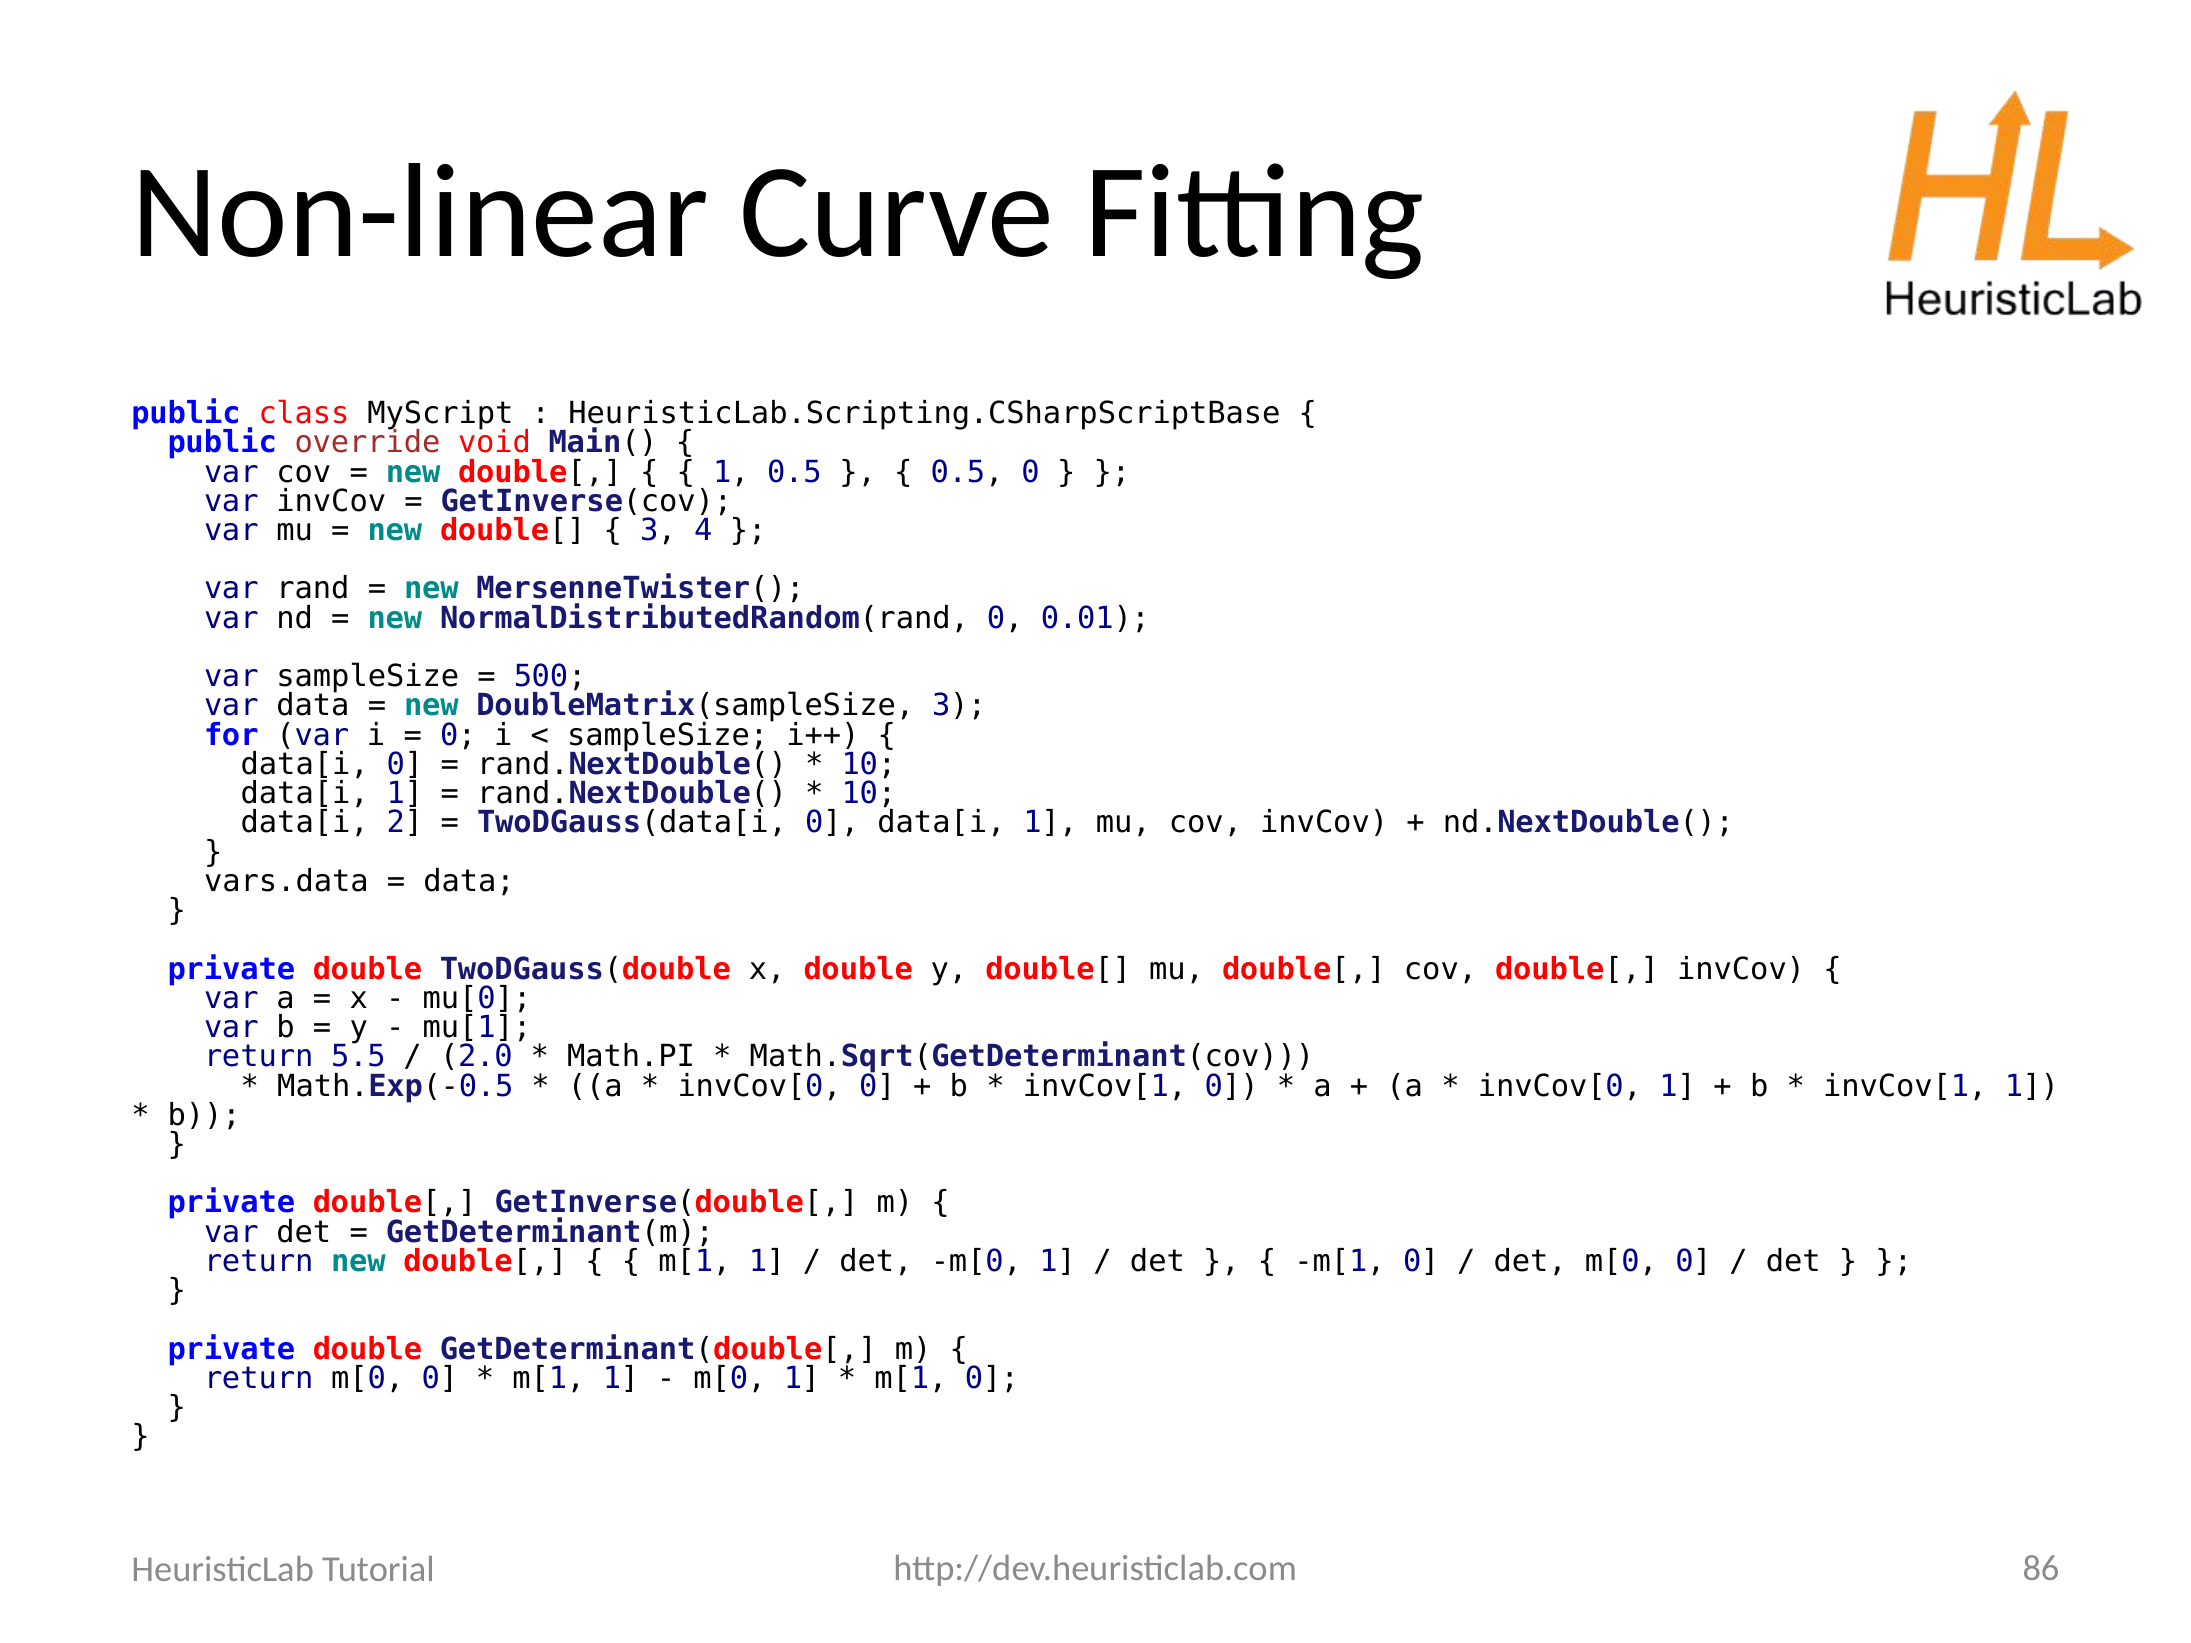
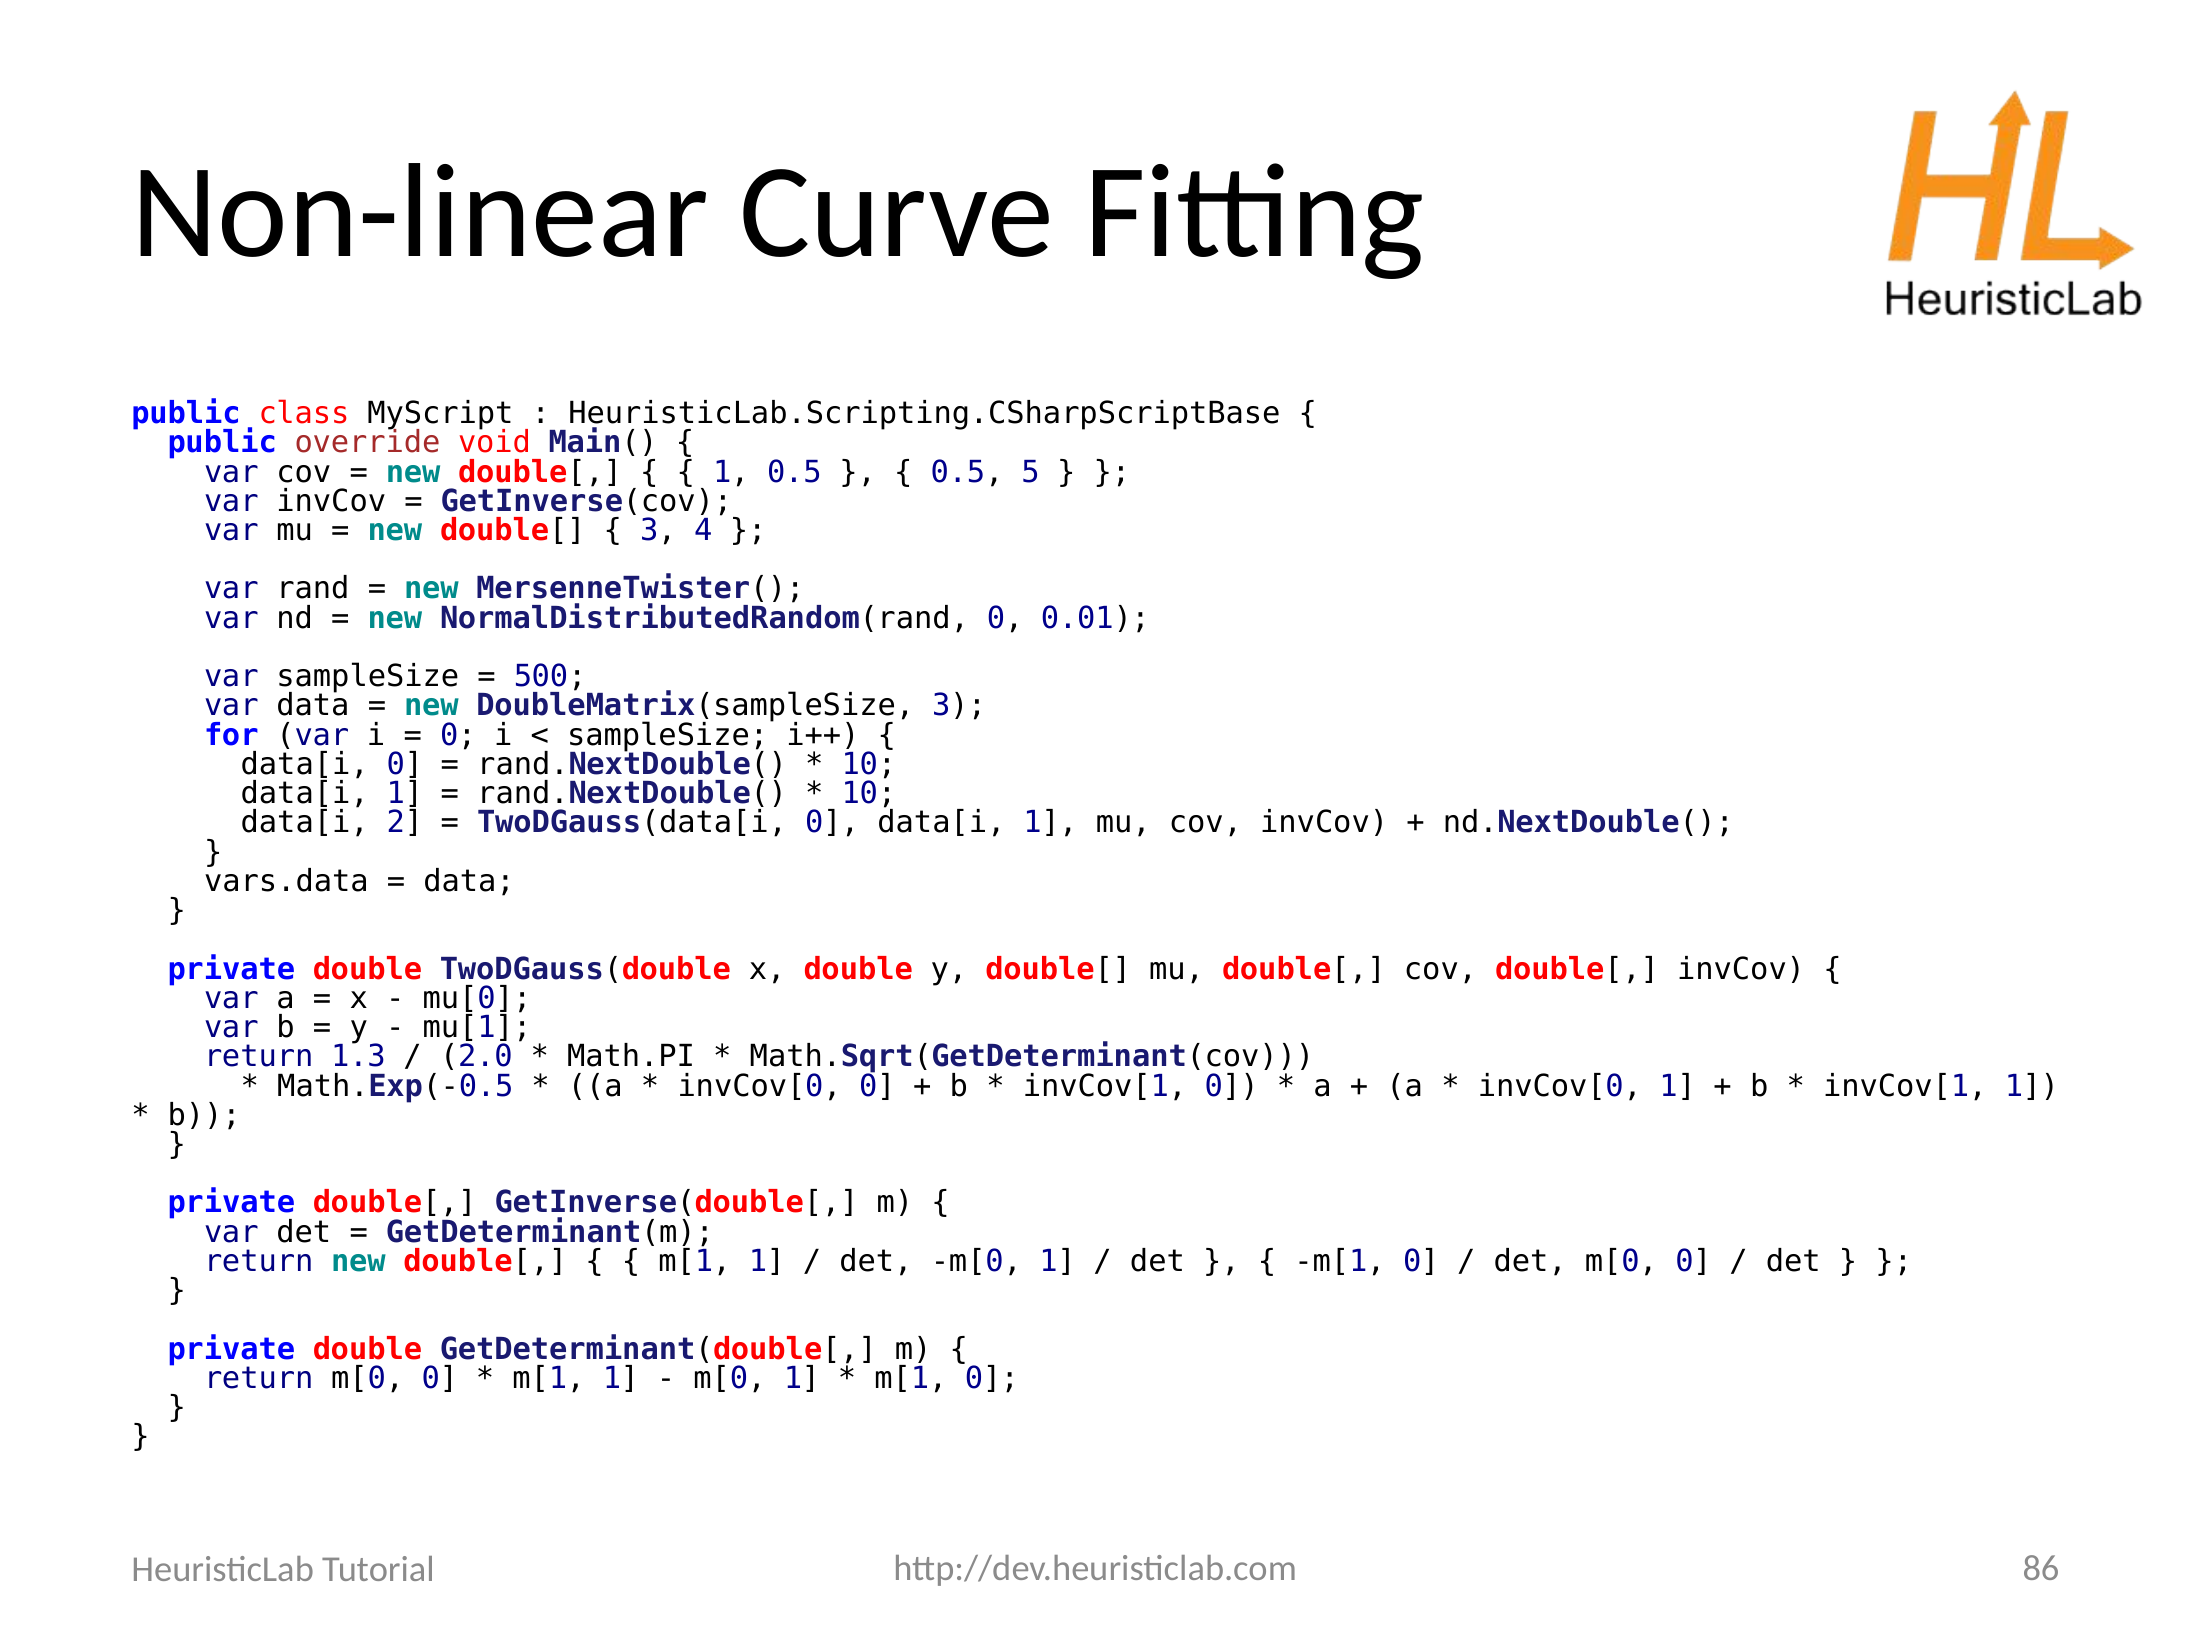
0.5 0: 0 -> 5
5.5: 5.5 -> 1.3
